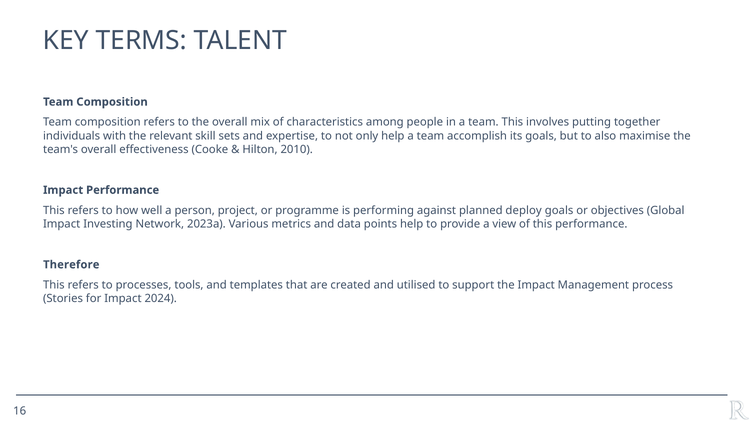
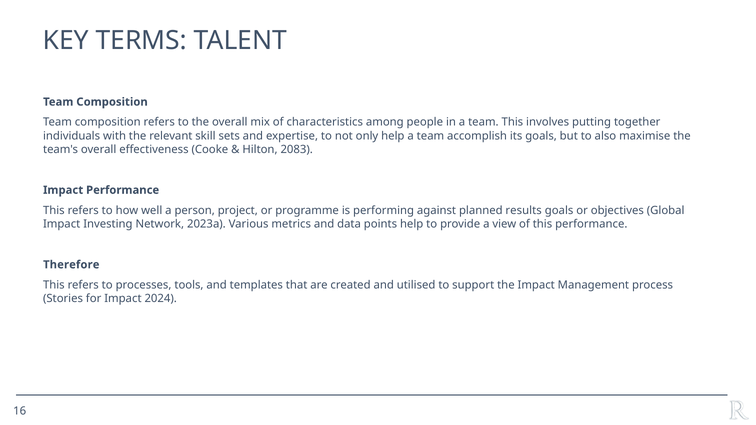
2010: 2010 -> 2083
deploy: deploy -> results
